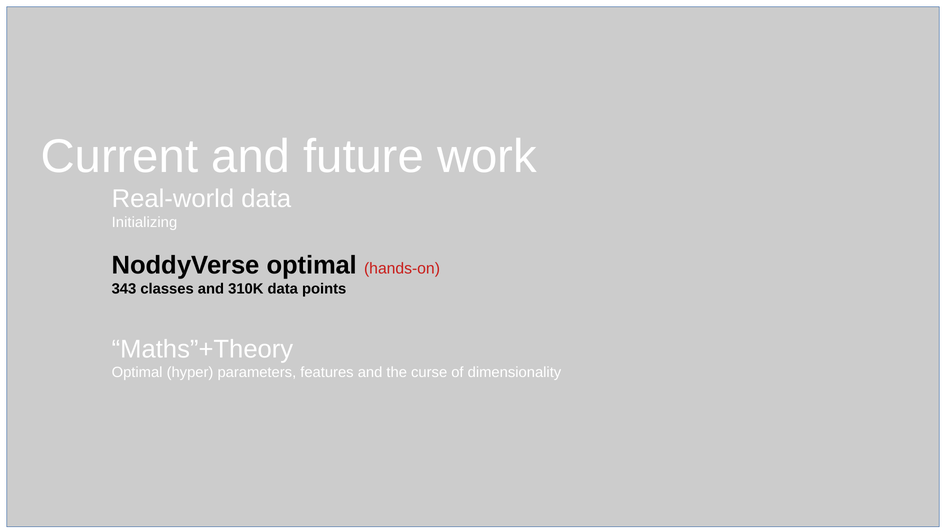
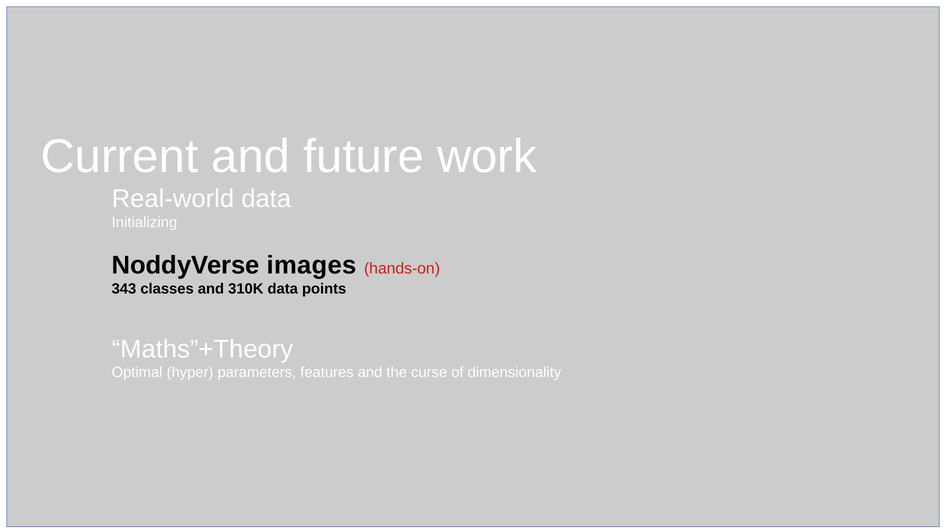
NoddyVerse optimal: optimal -> images
